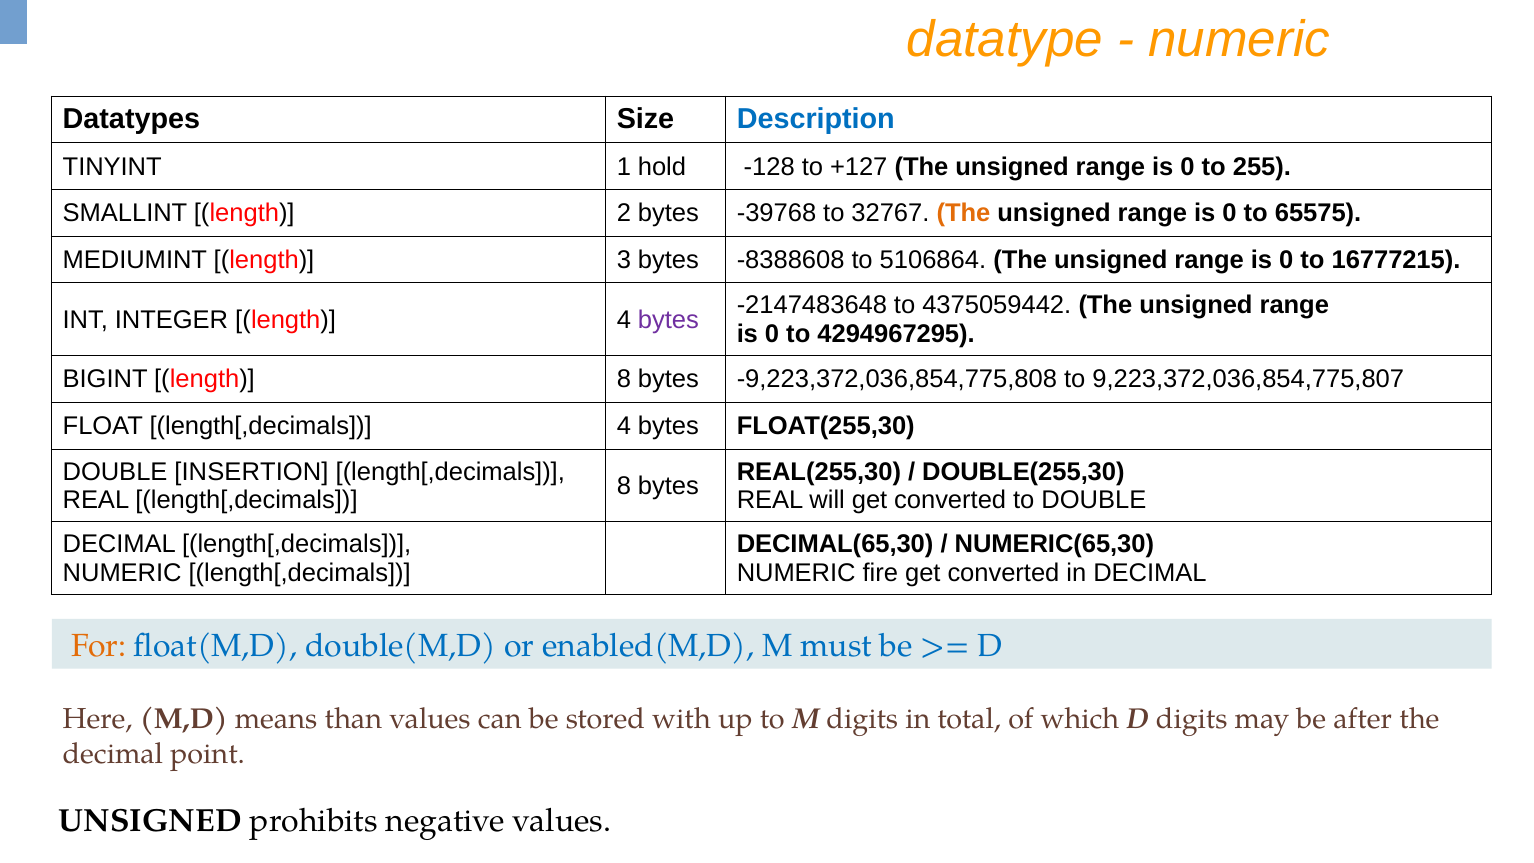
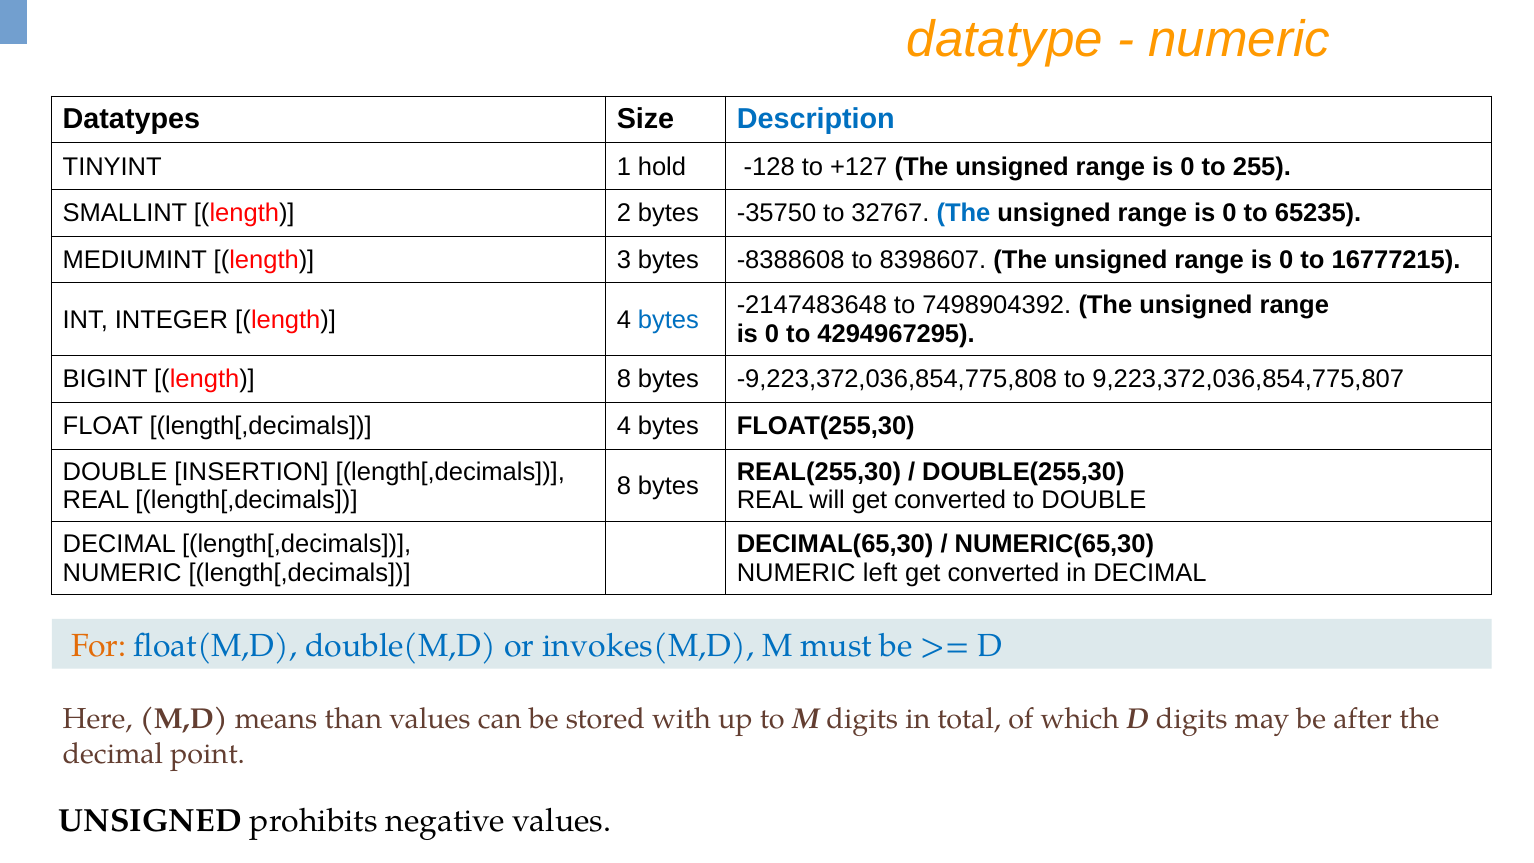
-39768: -39768 -> -35750
The at (963, 213) colour: orange -> blue
65575: 65575 -> 65235
5106864: 5106864 -> 8398607
4375059442: 4375059442 -> 7498904392
bytes at (668, 320) colour: purple -> blue
fire: fire -> left
enabled(M,D: enabled(M,D -> invokes(M,D
